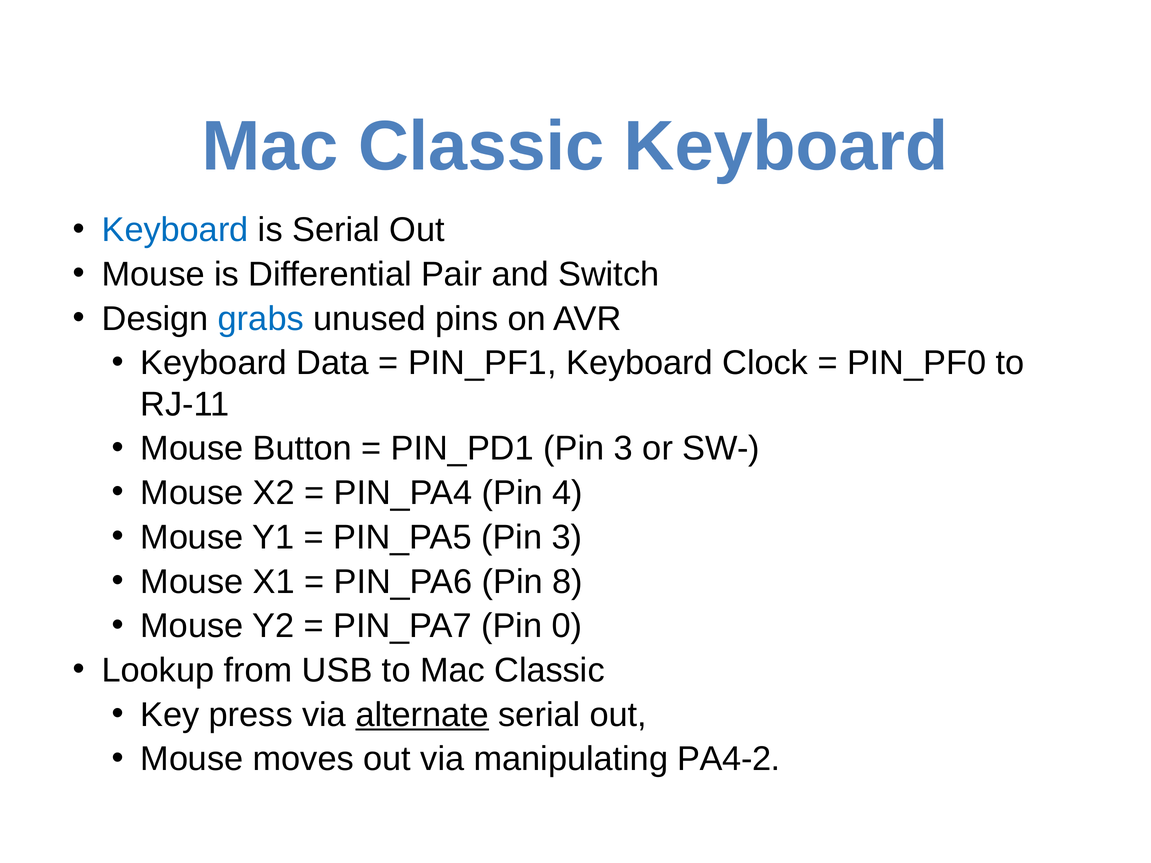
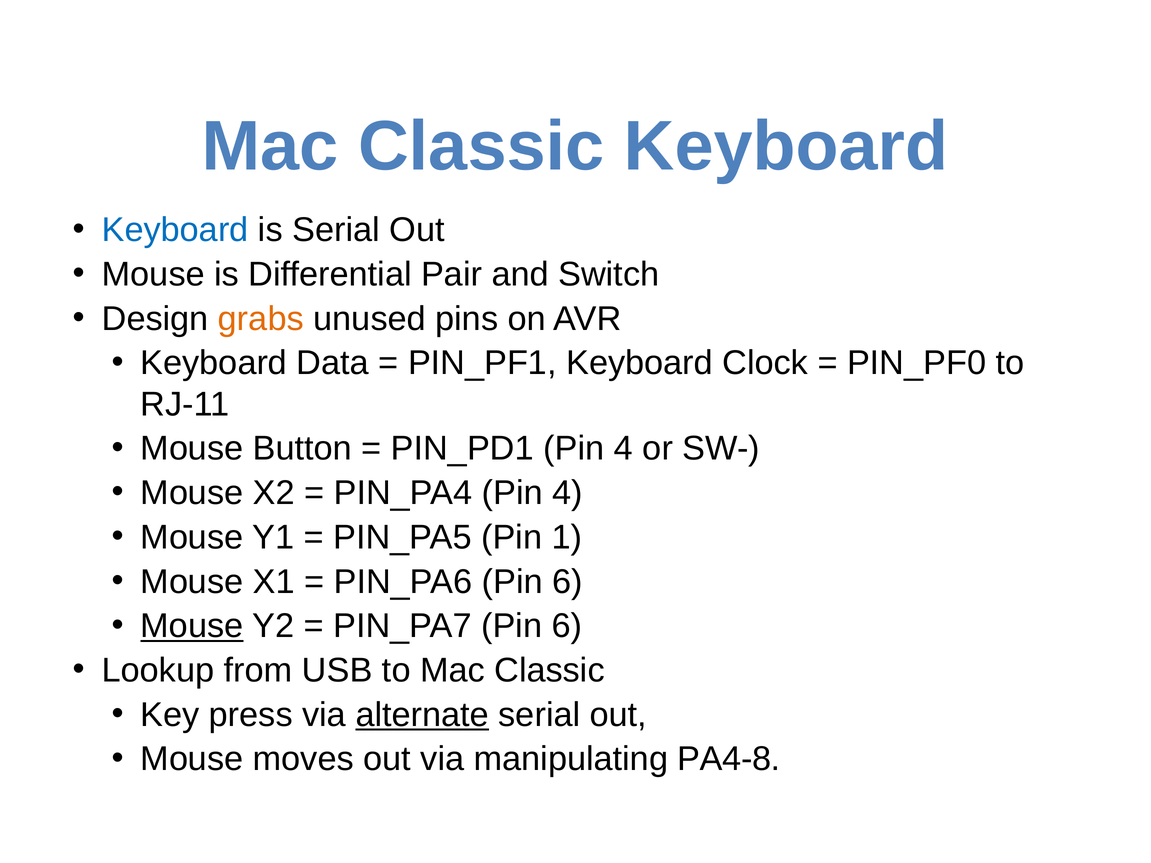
grabs colour: blue -> orange
PIN_PD1 Pin 3: 3 -> 4
PIN_PA5 Pin 3: 3 -> 1
PIN_PA6 Pin 8: 8 -> 6
Mouse at (192, 626) underline: none -> present
PIN_PA7 Pin 0: 0 -> 6
PA4-2: PA4-2 -> PA4-8
